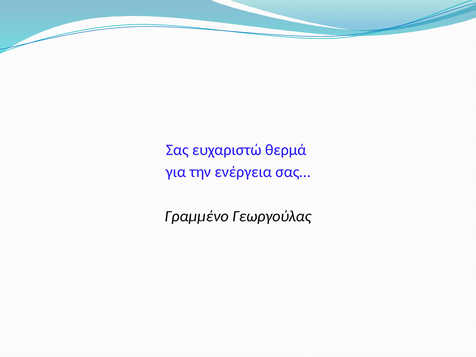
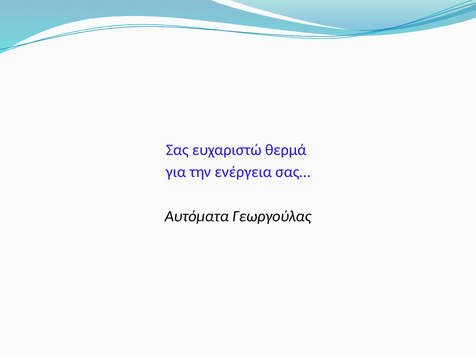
Γραμμένο: Γραμμένο -> Αυτόματα
